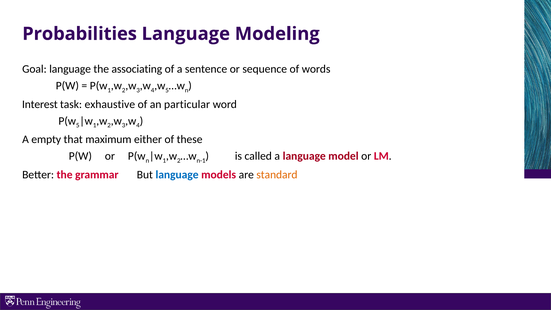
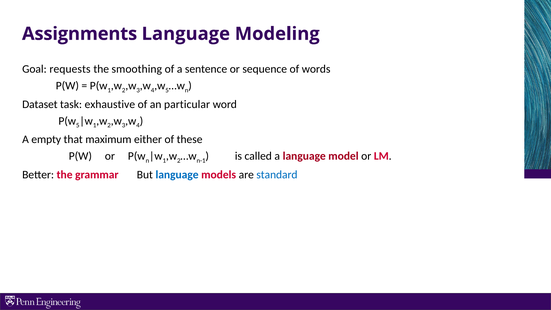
Probabilities: Probabilities -> Assignments
Goal language: language -> requests
associating: associating -> smoothing
Interest: Interest -> Dataset
standard colour: orange -> blue
